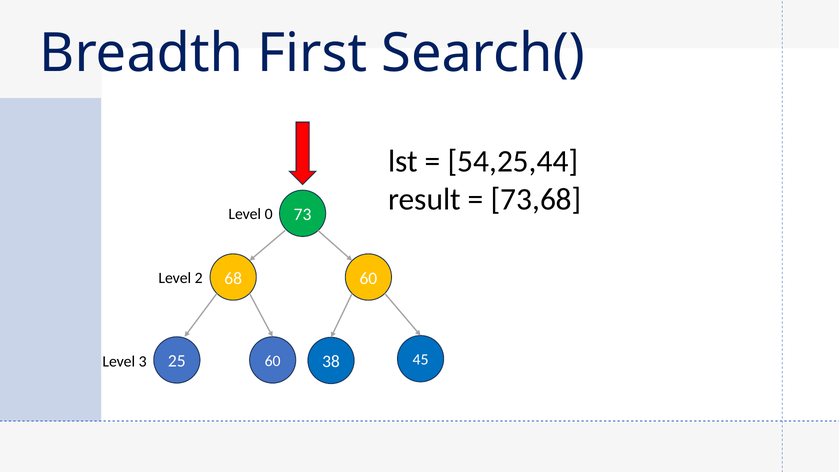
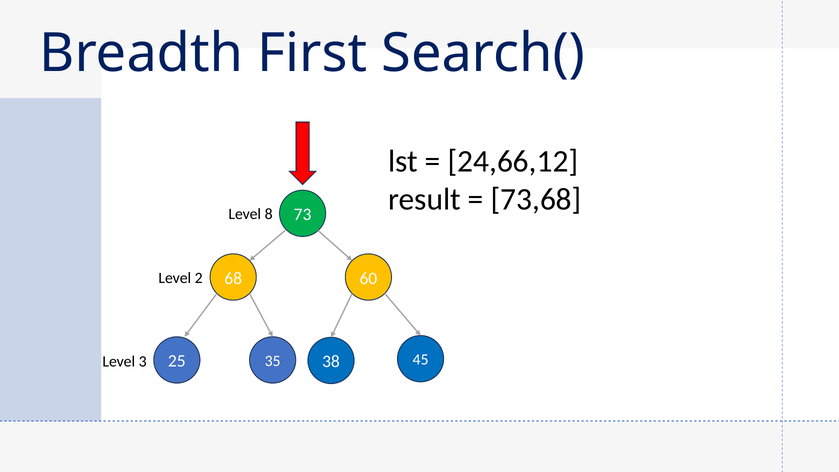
54,25,44: 54,25,44 -> 24,66,12
0: 0 -> 8
25 60: 60 -> 35
